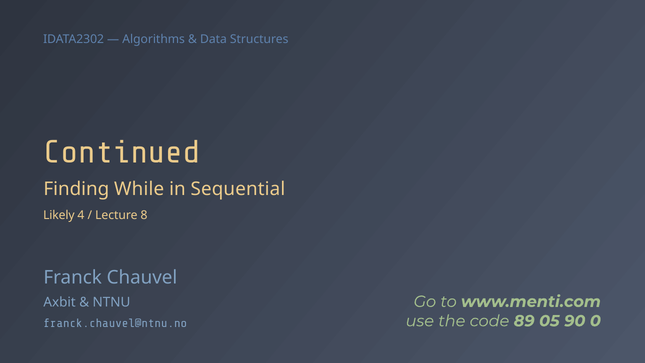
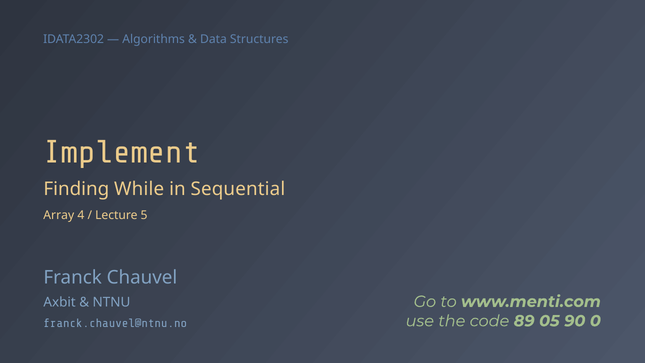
Continued: Continued -> Implement
Likely: Likely -> Array
8: 8 -> 5
